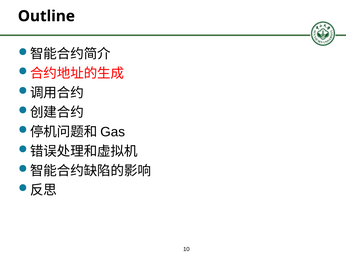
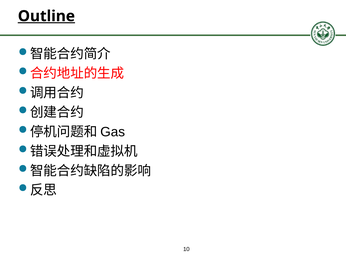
Outline underline: none -> present
